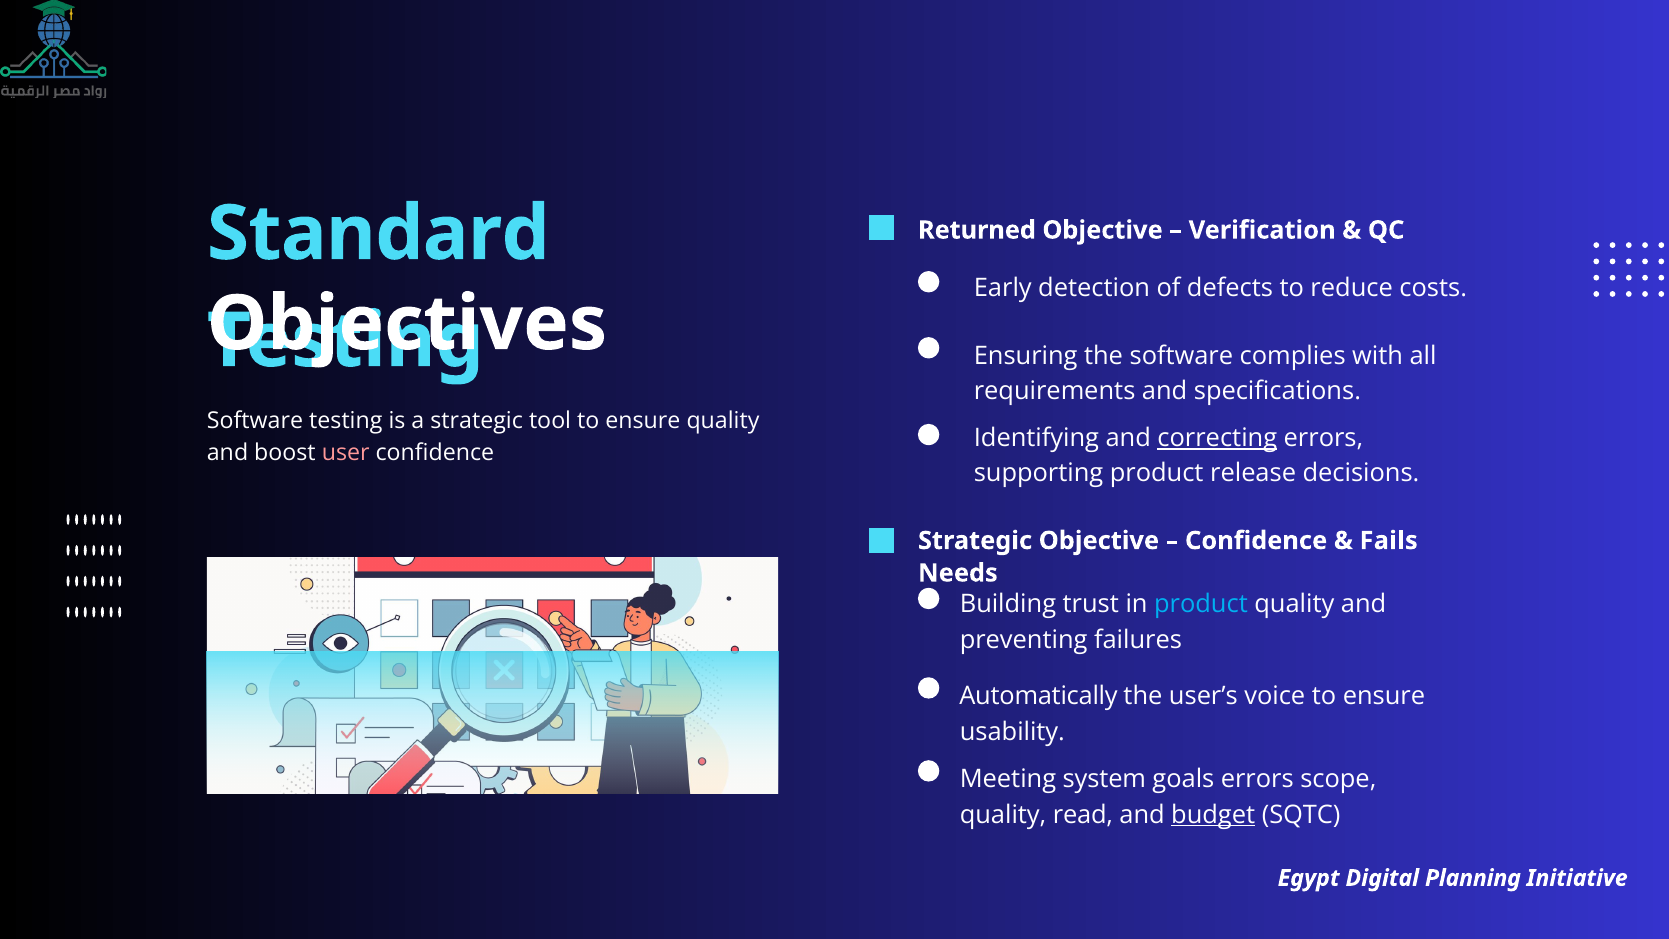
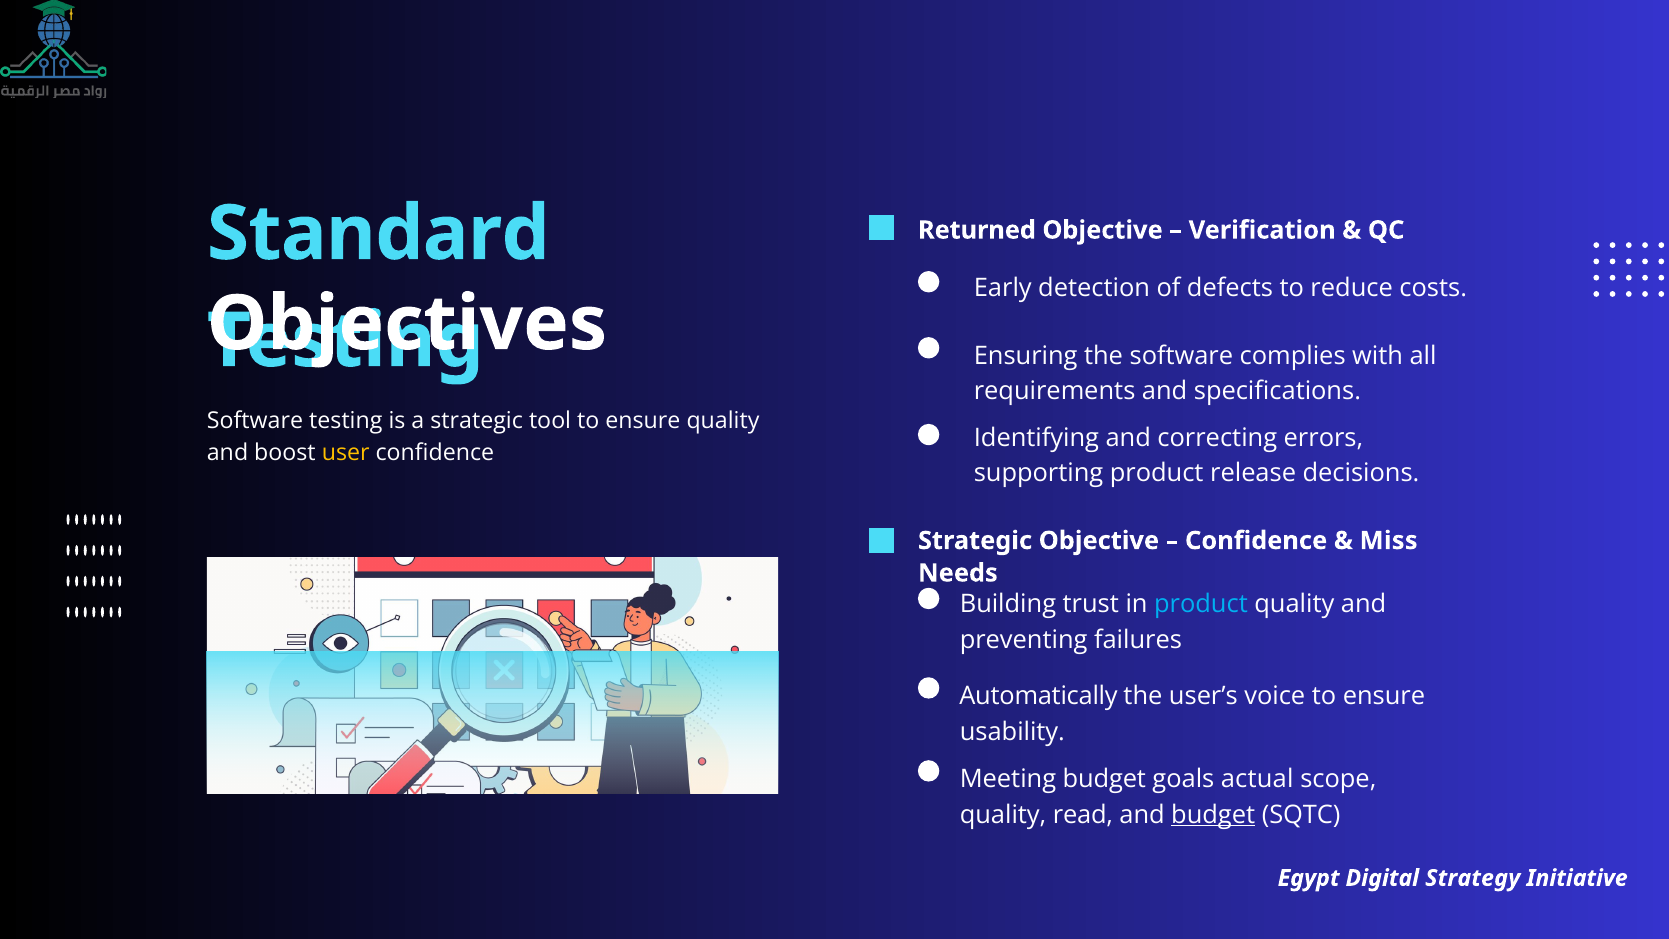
correcting underline: present -> none
user colour: pink -> yellow
Fails: Fails -> Miss
Meeting system: system -> budget
goals errors: errors -> actual
Planning: Planning -> Strategy
